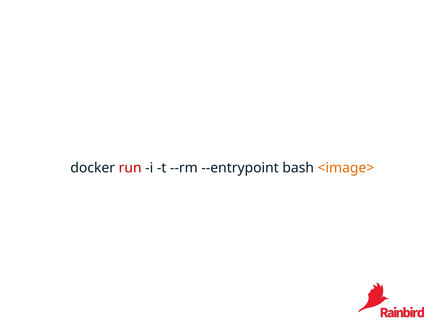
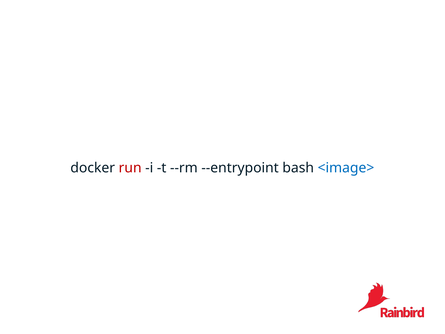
<image> colour: orange -> blue
